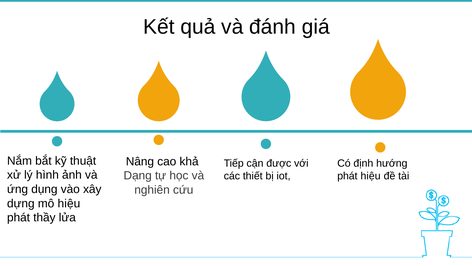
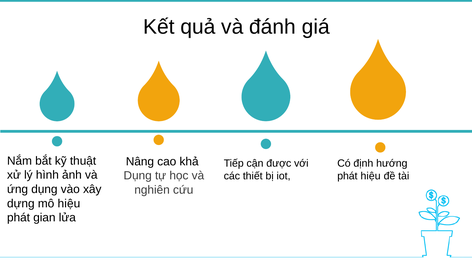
Dạng at (138, 175): Dạng -> Dụng
thầy: thầy -> gian
